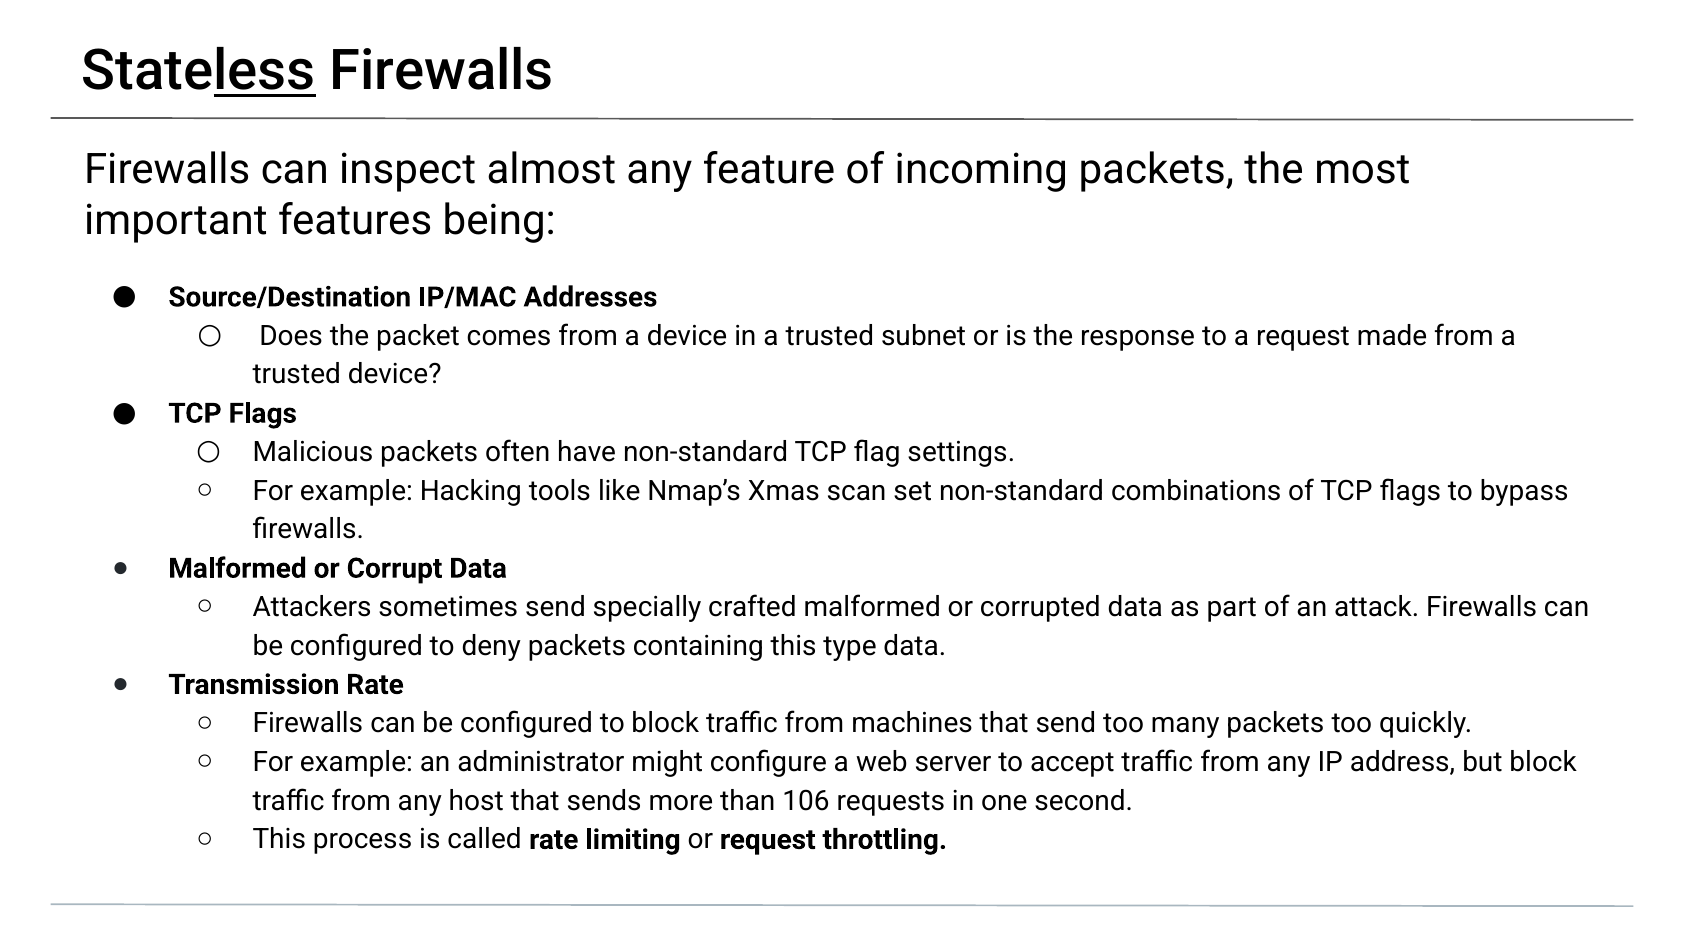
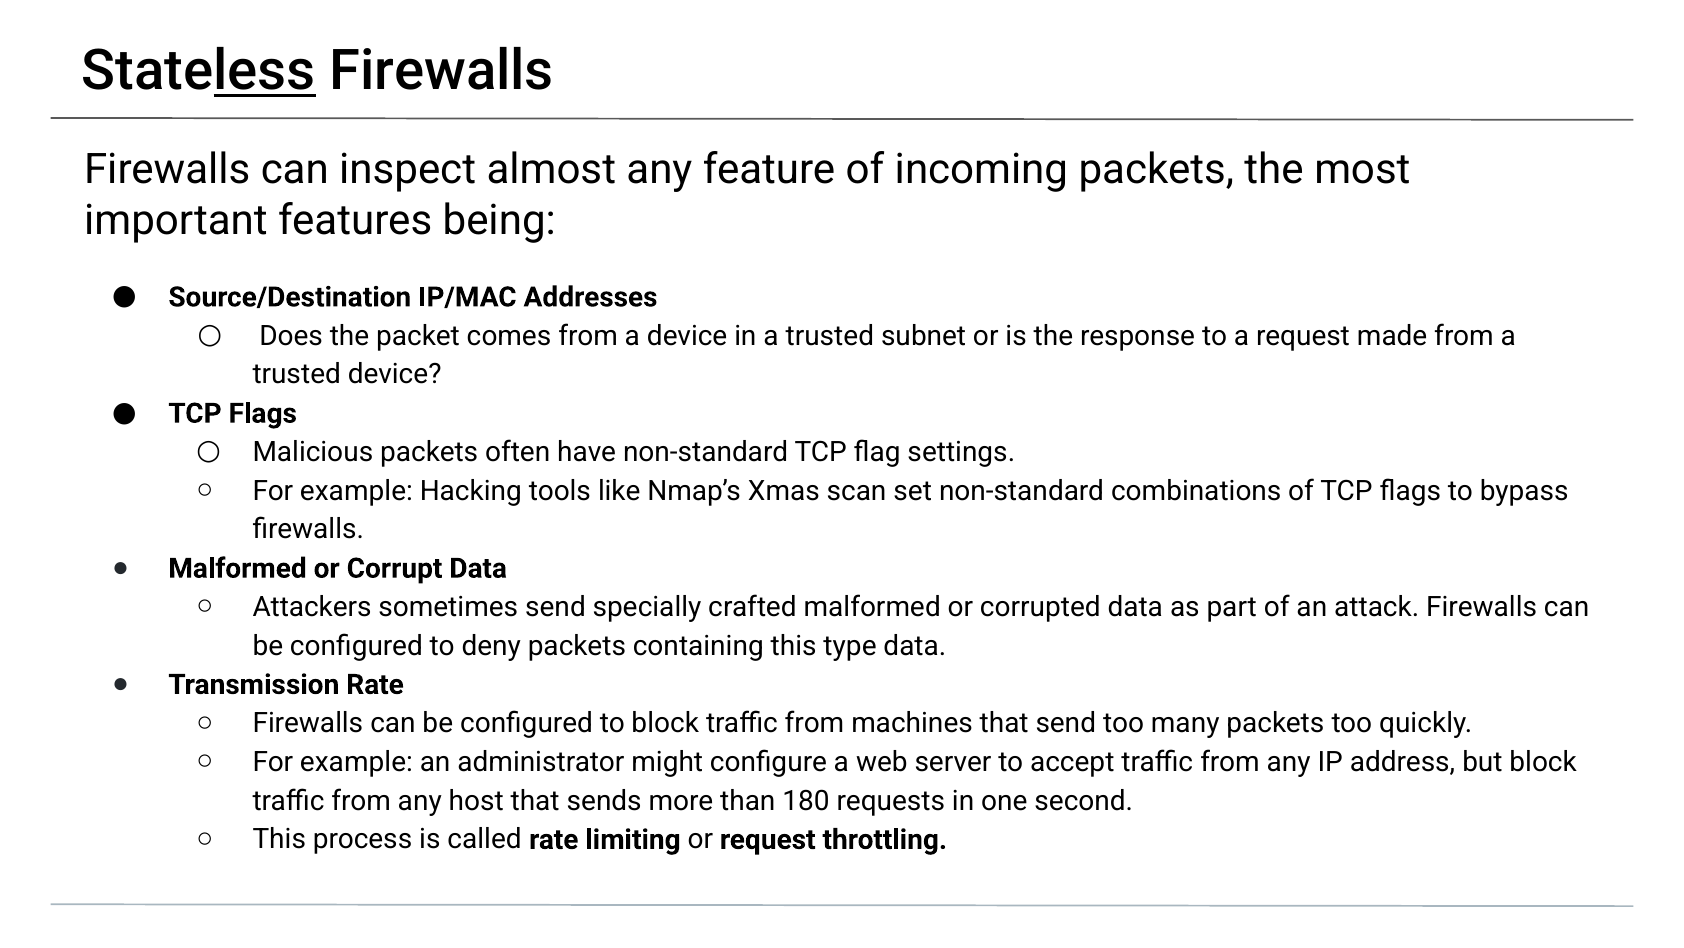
106: 106 -> 180
